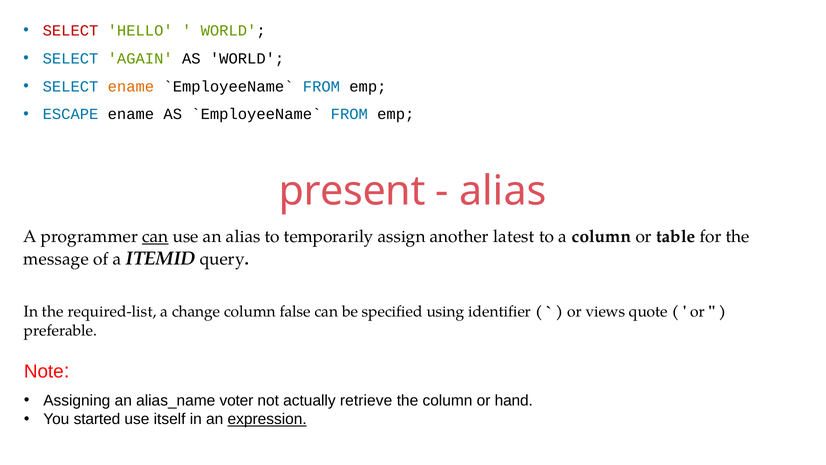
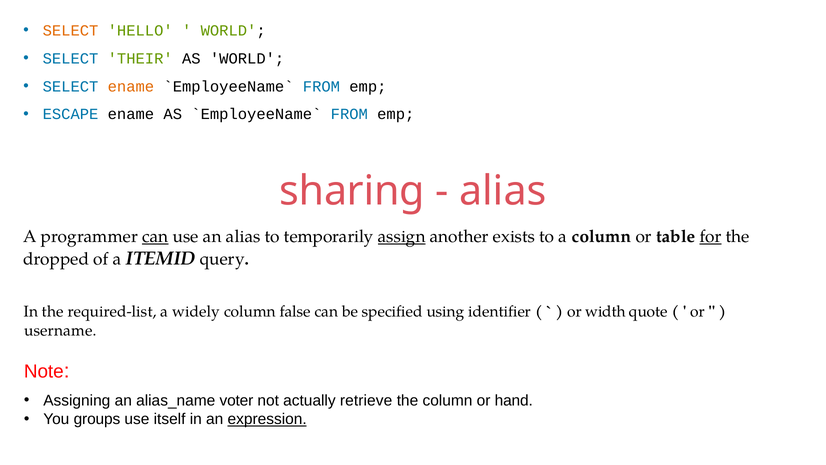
SELECT at (71, 31) colour: red -> orange
AGAIN: AGAIN -> THEIR
present: present -> sharing
assign underline: none -> present
latest: latest -> exists
for underline: none -> present
message: message -> dropped
change: change -> widely
views: views -> width
preferable: preferable -> username
started: started -> groups
